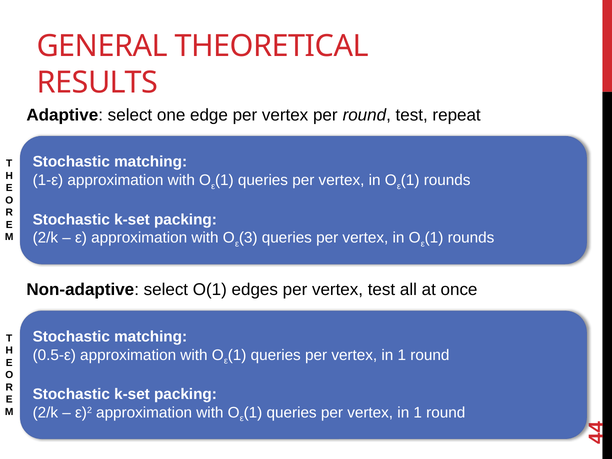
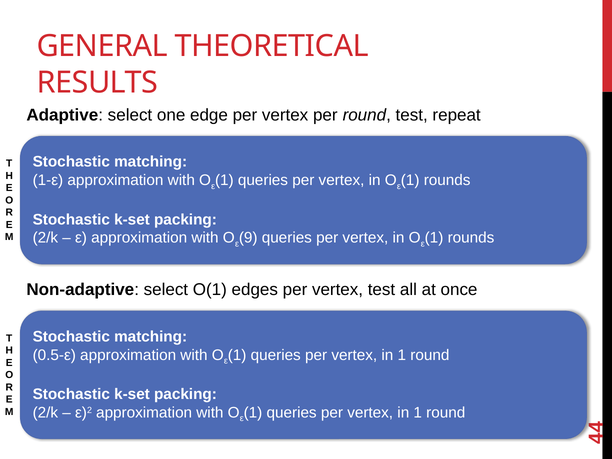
3: 3 -> 9
